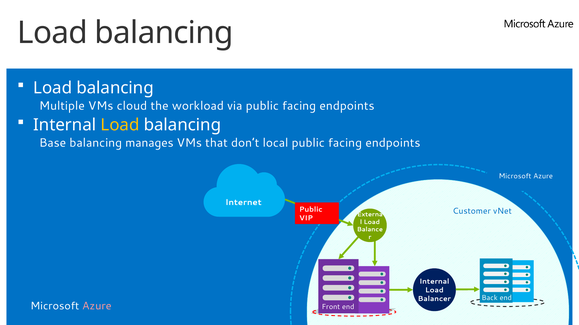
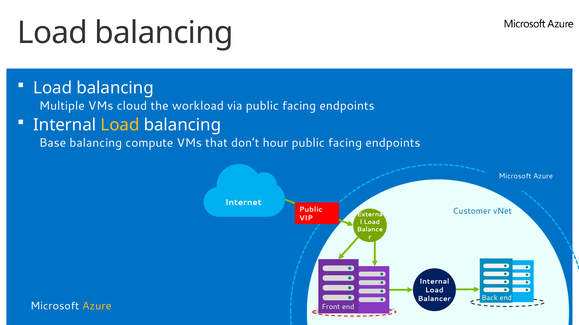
manages: manages -> compute
local: local -> hour
Azure at (97, 306) colour: pink -> yellow
